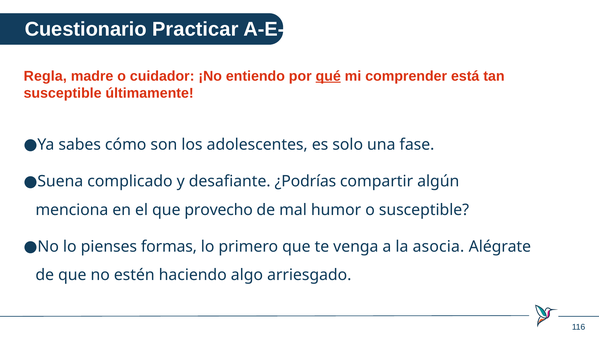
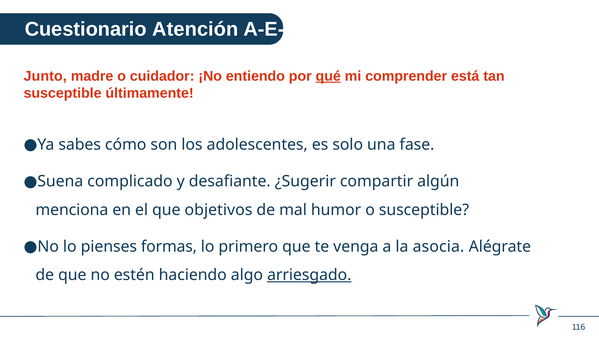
Practicar: Practicar -> Atención
Regla: Regla -> Junto
¿Podrías: ¿Podrías -> ¿Sugerir
provecho: provecho -> objetivos
arriesgado underline: none -> present
